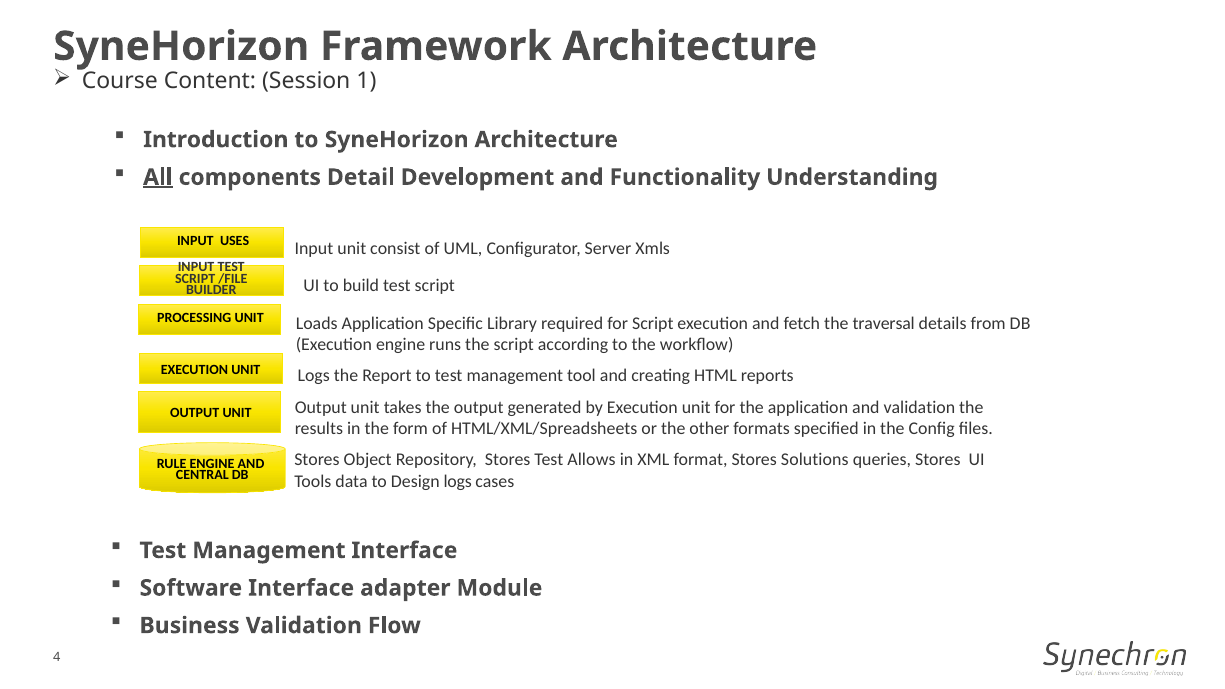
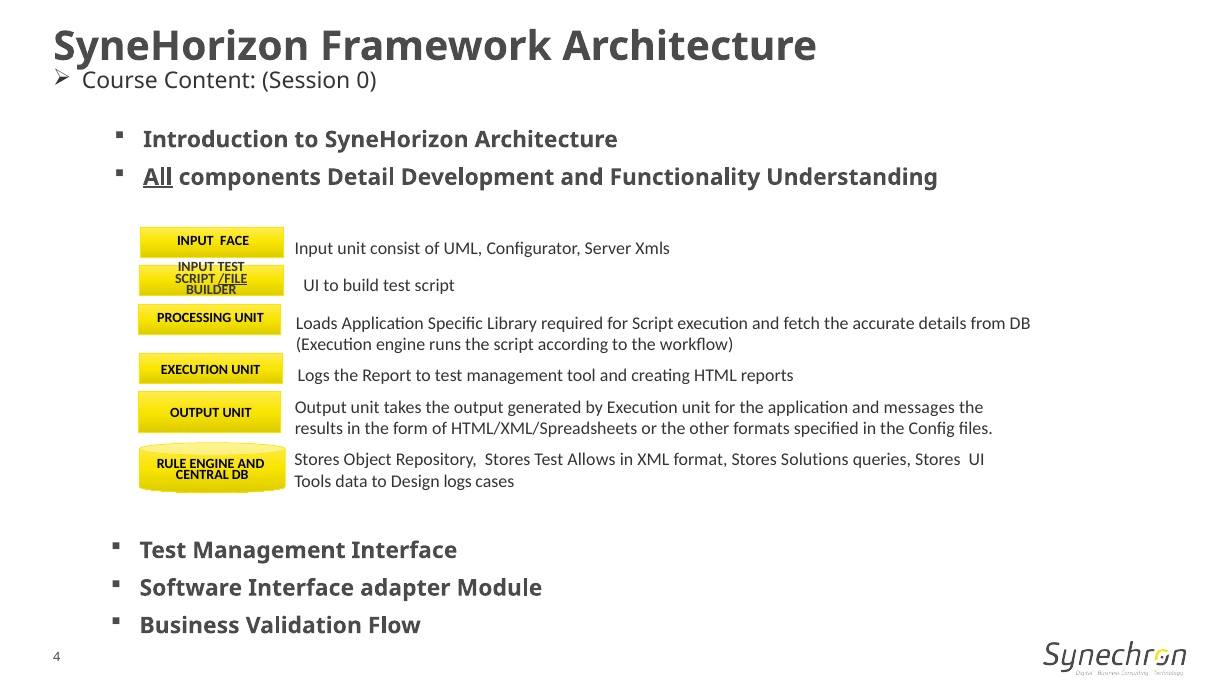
1: 1 -> 0
USES: USES -> FACE
/FILE underline: none -> present
traversal: traversal -> accurate
and validation: validation -> messages
